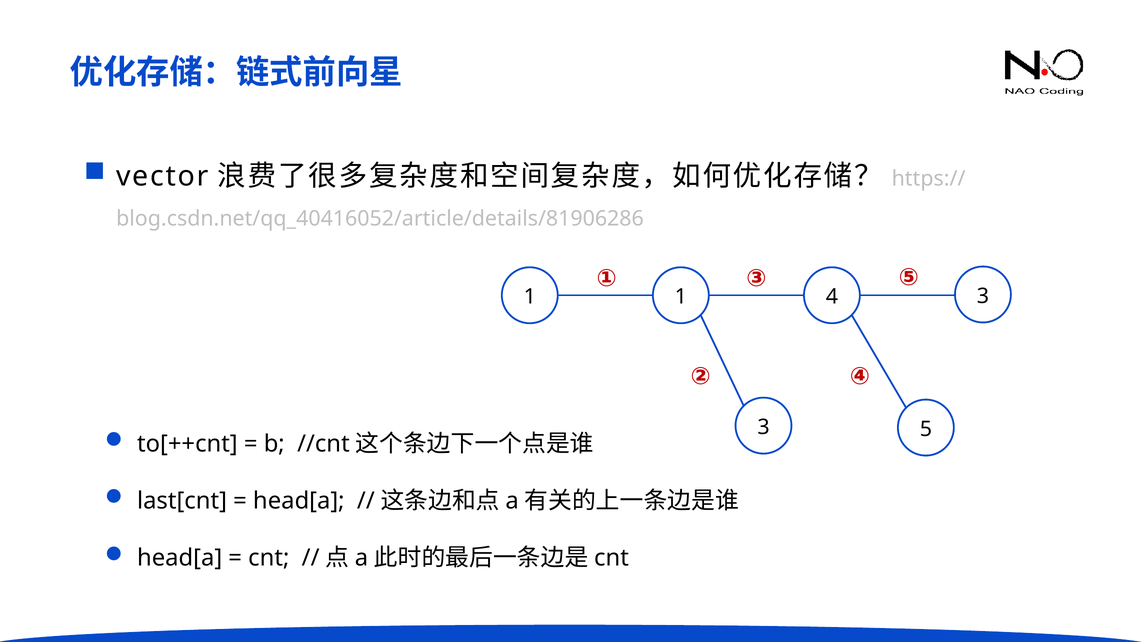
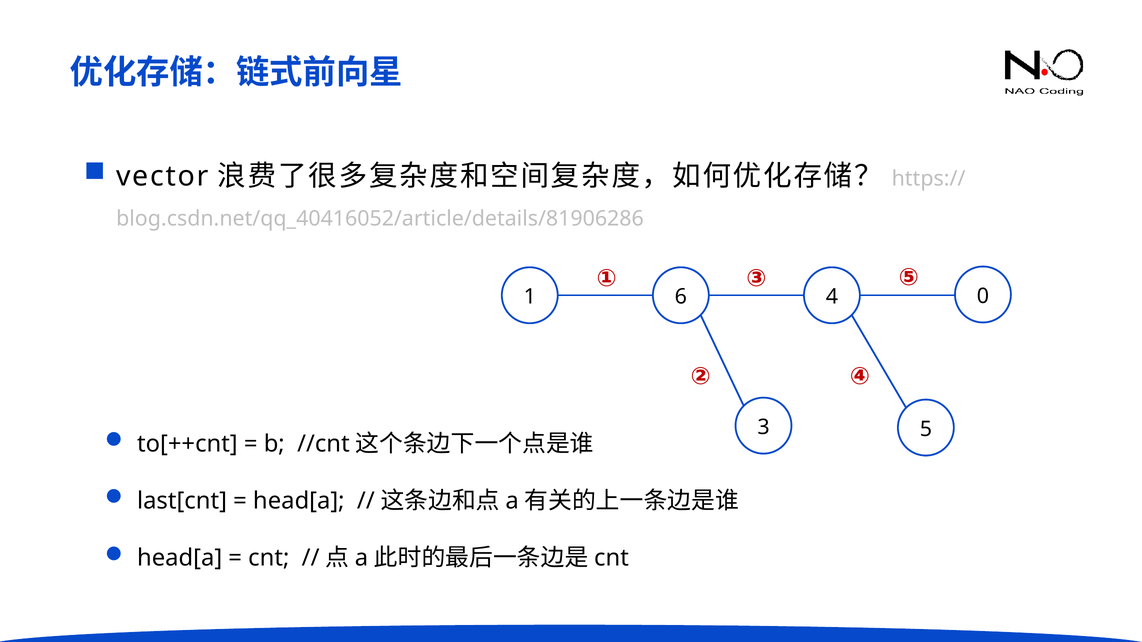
1 1: 1 -> 6
4 3: 3 -> 0
